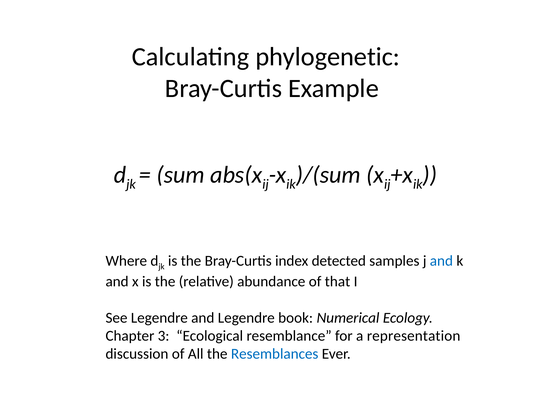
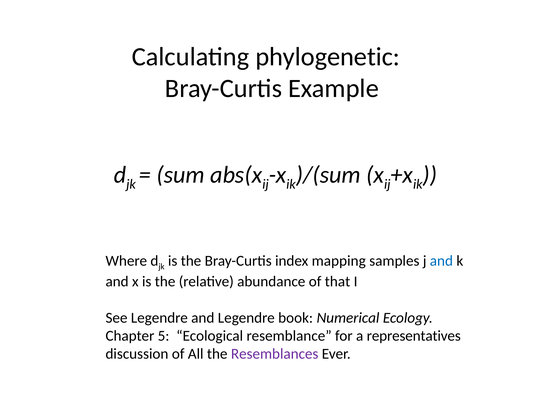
detected: detected -> mapping
3: 3 -> 5
representation: representation -> representatives
Resemblances colour: blue -> purple
